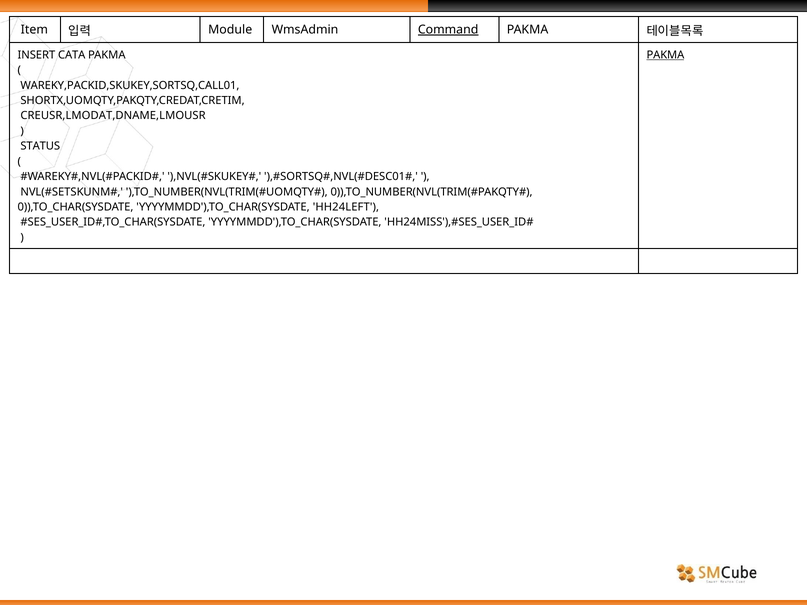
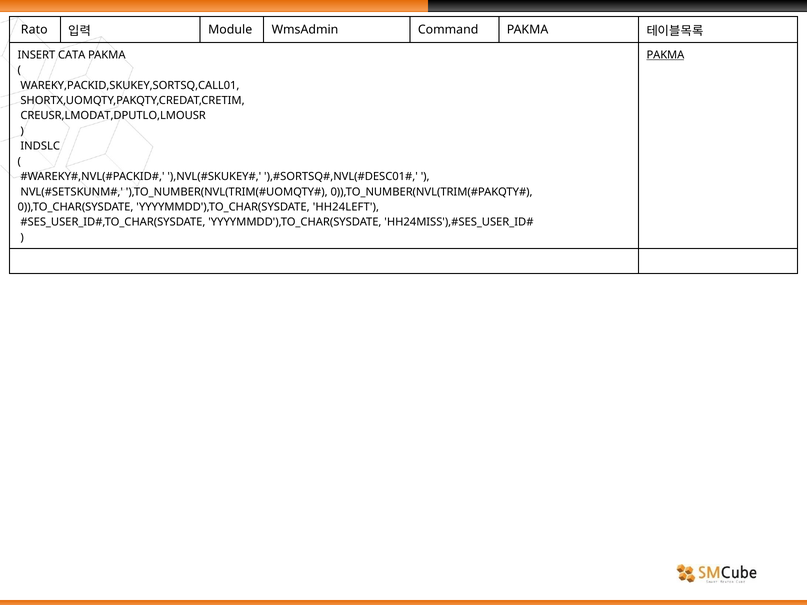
Item: Item -> Rato
Command underline: present -> none
CREUSR,LMODAT,DNAME,LMOUSR: CREUSR,LMODAT,DNAME,LMOUSR -> CREUSR,LMODAT,DPUTLO,LMOUSR
STATUS: STATUS -> INDSLC
